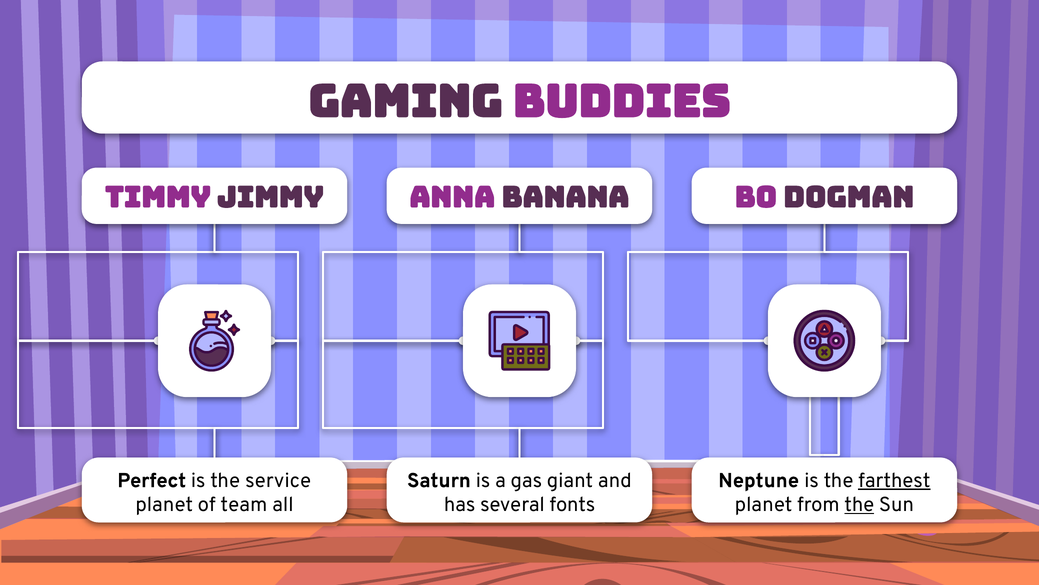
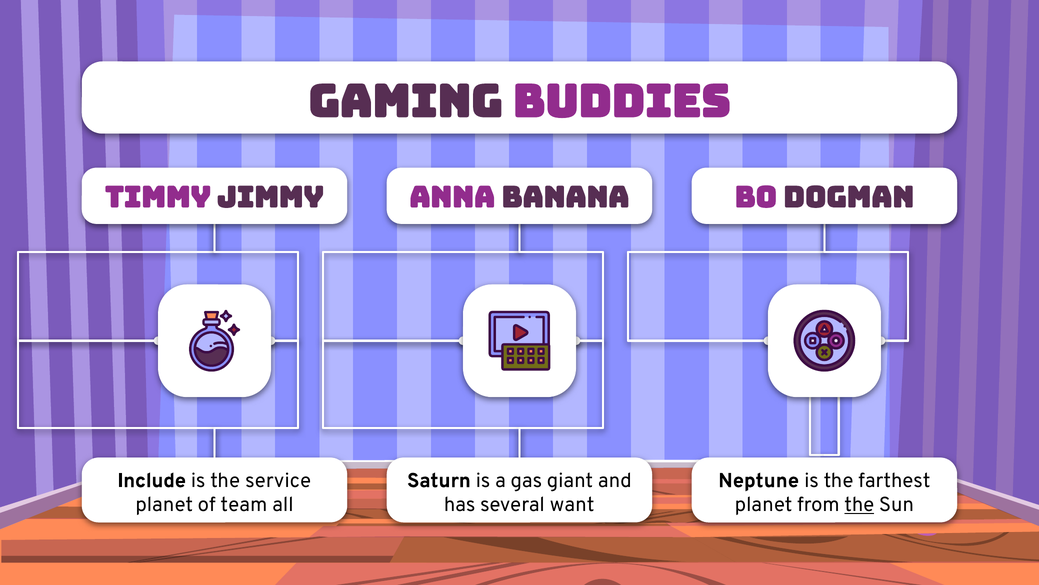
Perfect: Perfect -> Include
farthest underline: present -> none
fonts: fonts -> want
